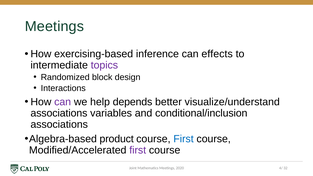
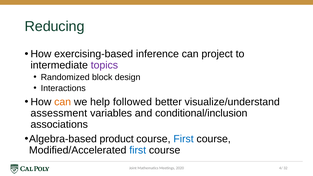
Meetings at (54, 26): Meetings -> Reducing
effects: effects -> project
can at (63, 102) colour: purple -> orange
depends: depends -> followed
associations at (59, 113): associations -> assessment
first at (138, 150) colour: purple -> blue
